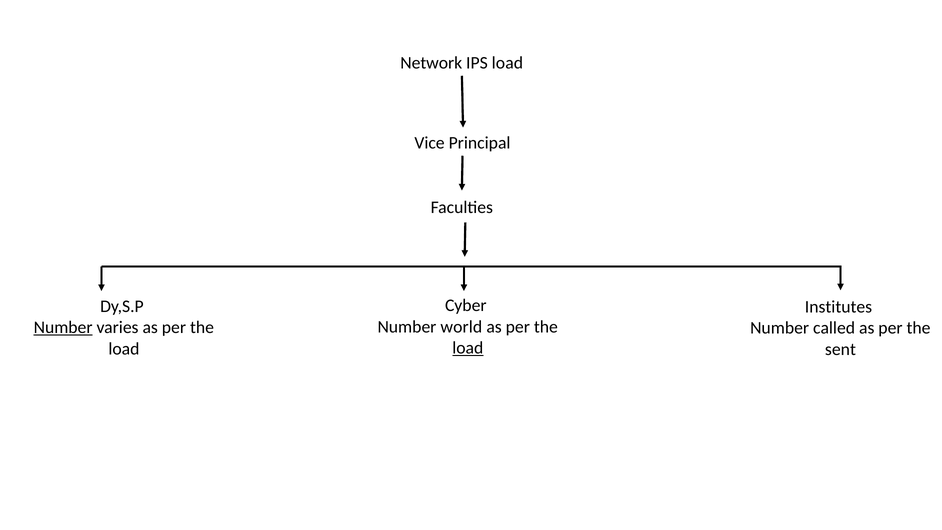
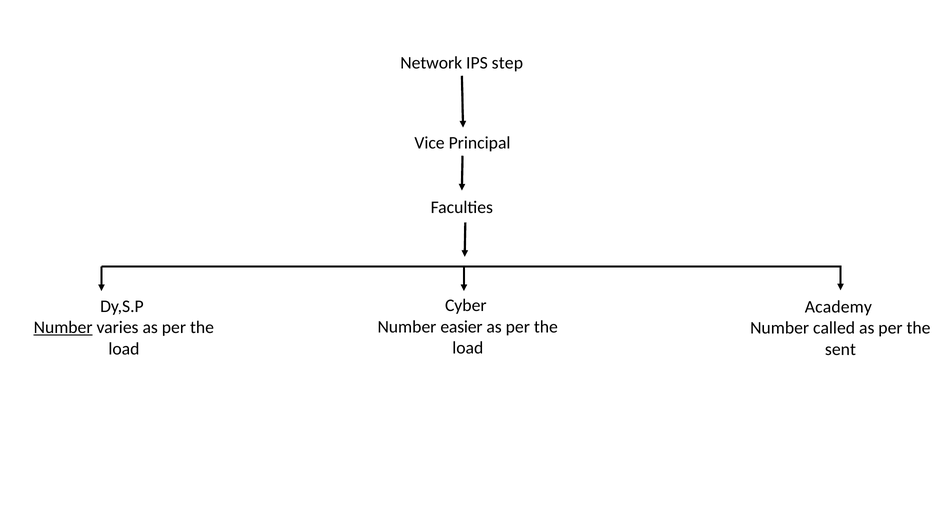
IPS load: load -> step
Institutes: Institutes -> Academy
world: world -> easier
load at (468, 348) underline: present -> none
